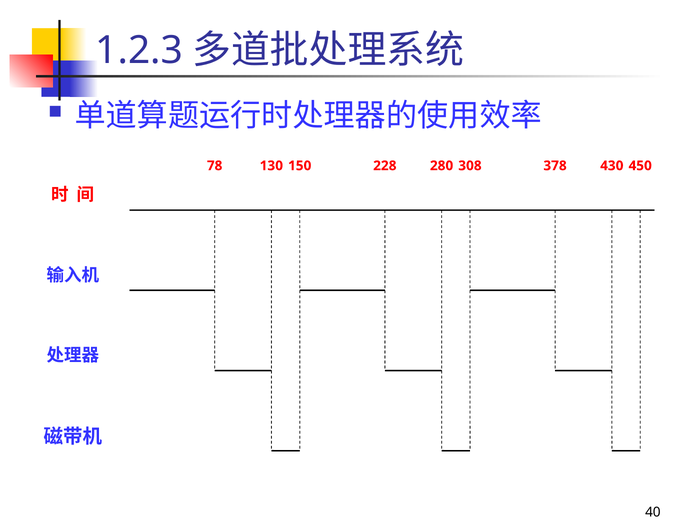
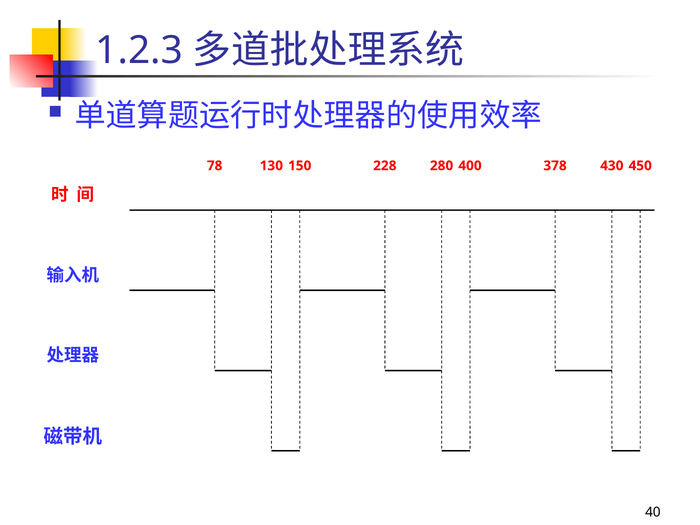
308: 308 -> 400
